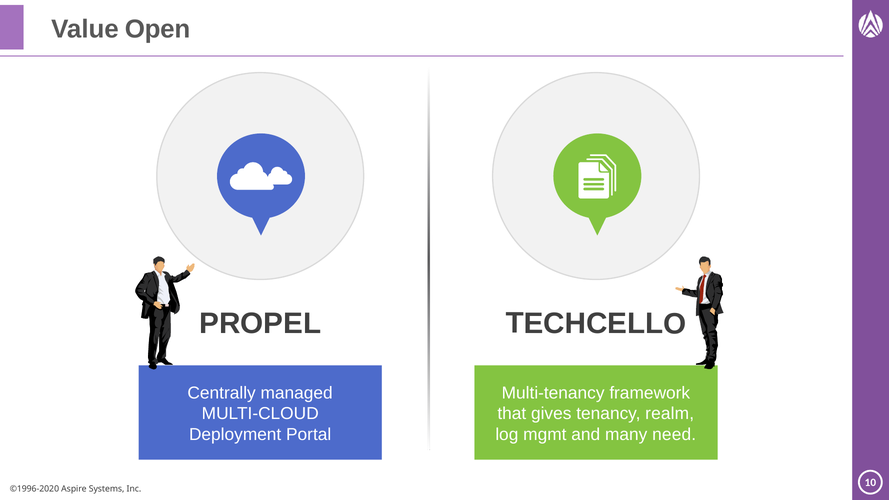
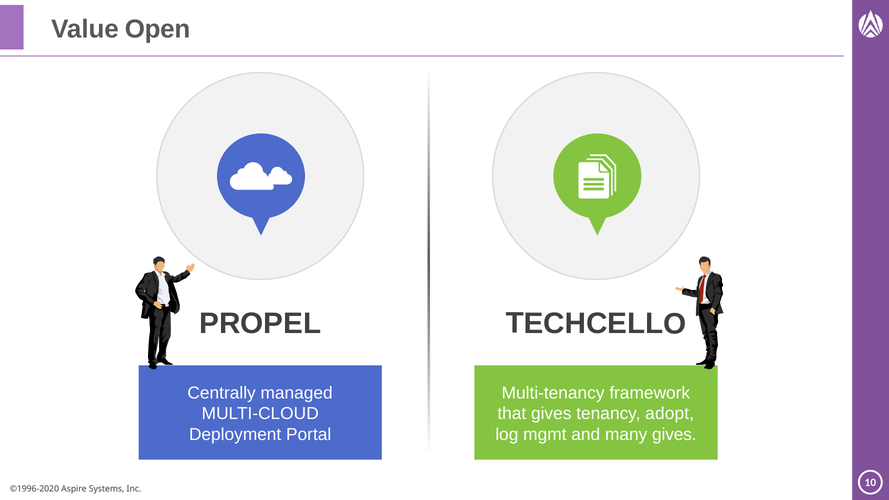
realm: realm -> adopt
need at (674, 434): need -> gives
